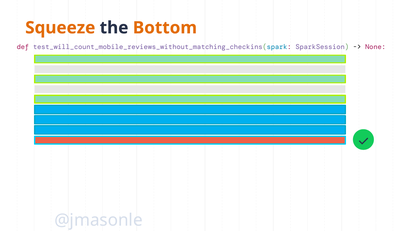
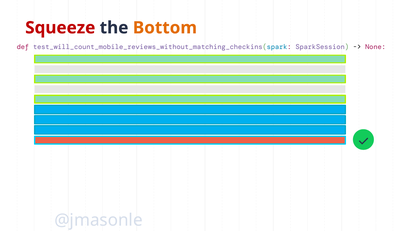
Squeeze colour: orange -> red
